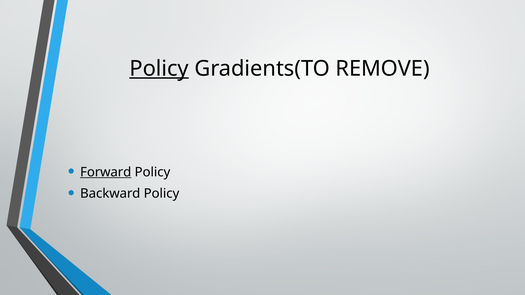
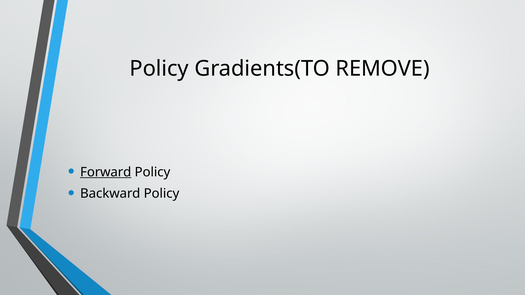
Policy at (159, 69) underline: present -> none
